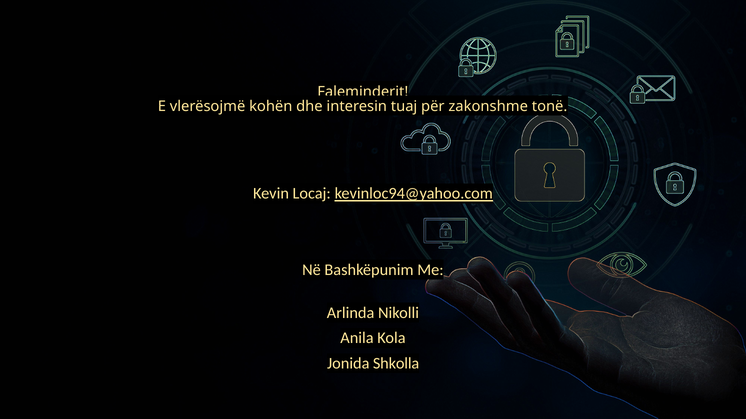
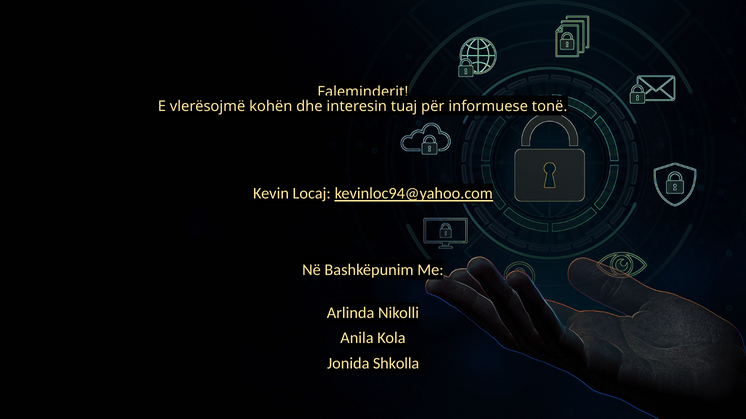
zakonshme: zakonshme -> informuese
